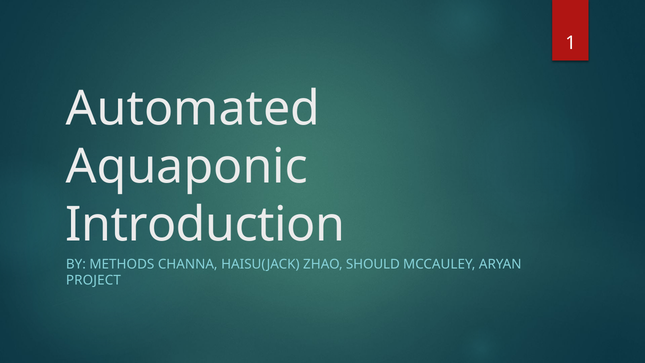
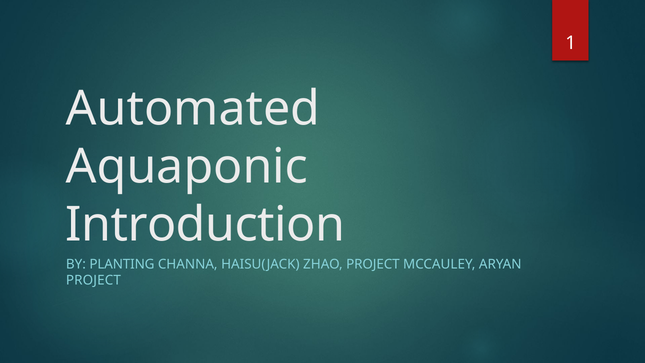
METHODS: METHODS -> PLANTING
ZHAO SHOULD: SHOULD -> PROJECT
